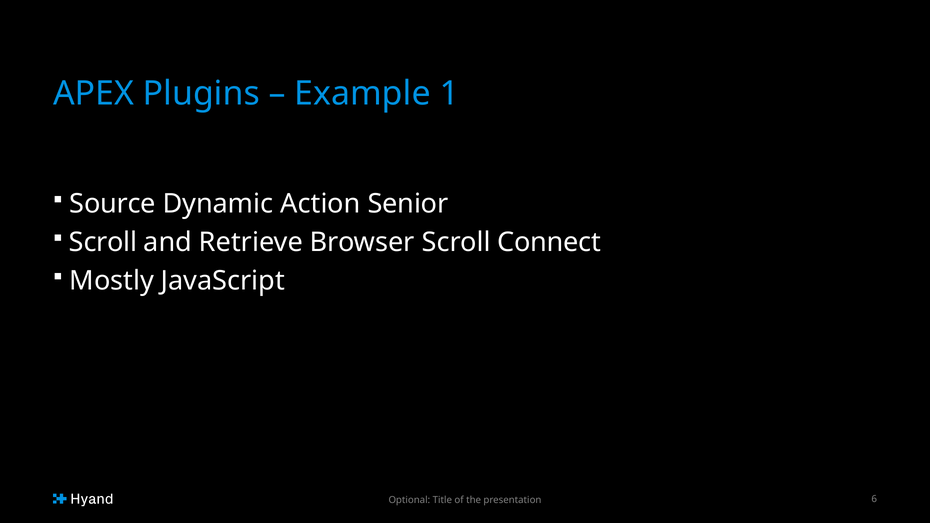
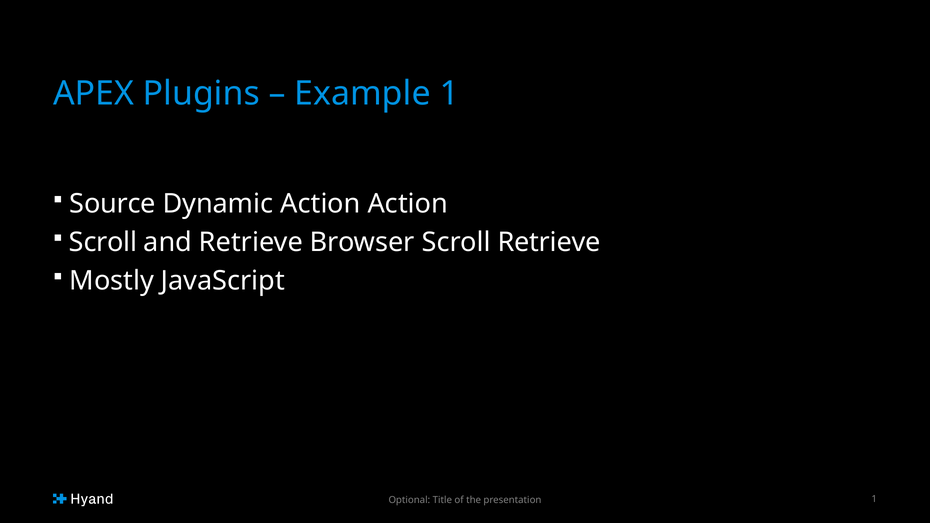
Action Senior: Senior -> Action
Scroll Connect: Connect -> Retrieve
presentation 6: 6 -> 1
